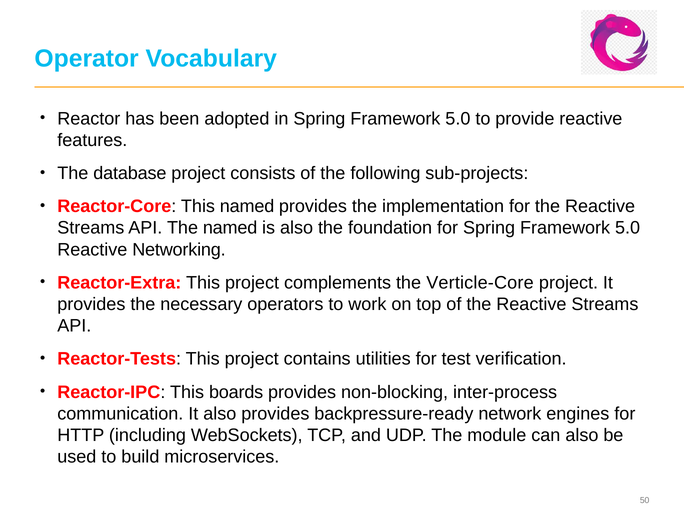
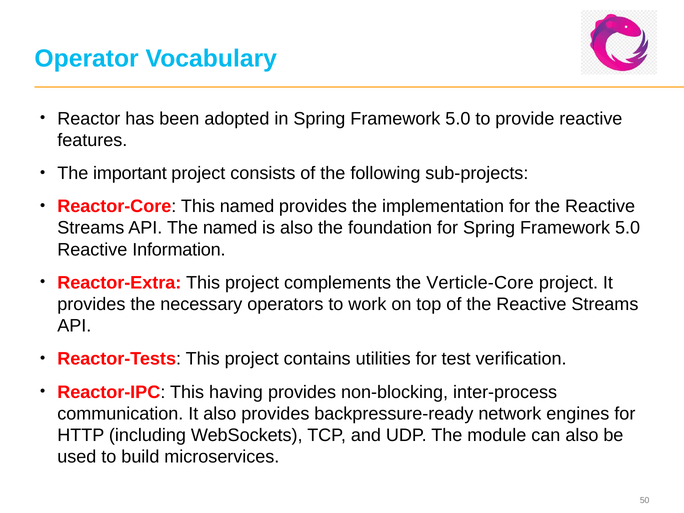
database: database -> important
Networking: Networking -> Information
boards: boards -> having
